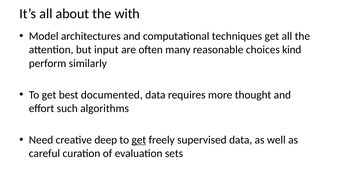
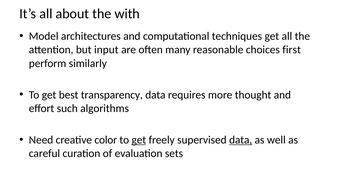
kind: kind -> first
documented: documented -> transparency
deep: deep -> color
data at (241, 140) underline: none -> present
